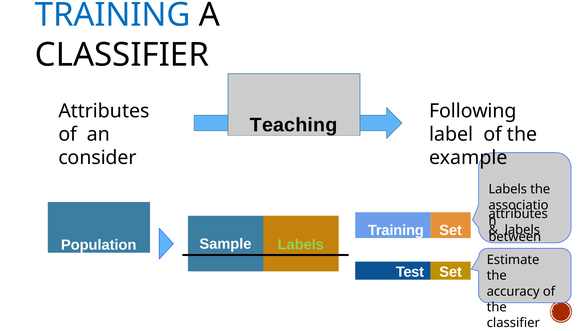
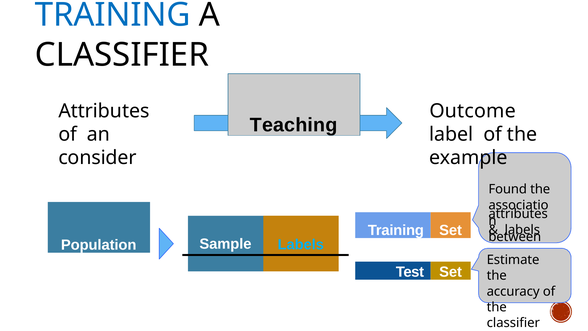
Following: Following -> Outcome
Labels at (508, 189): Labels -> Found
Labels at (301, 245) colour: light green -> light blue
